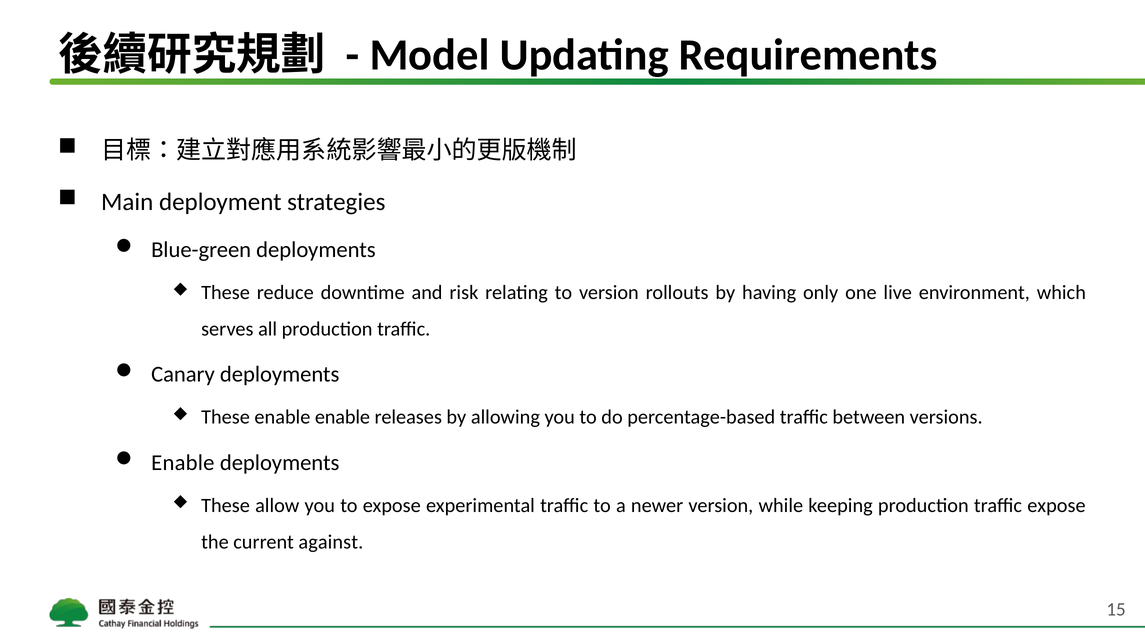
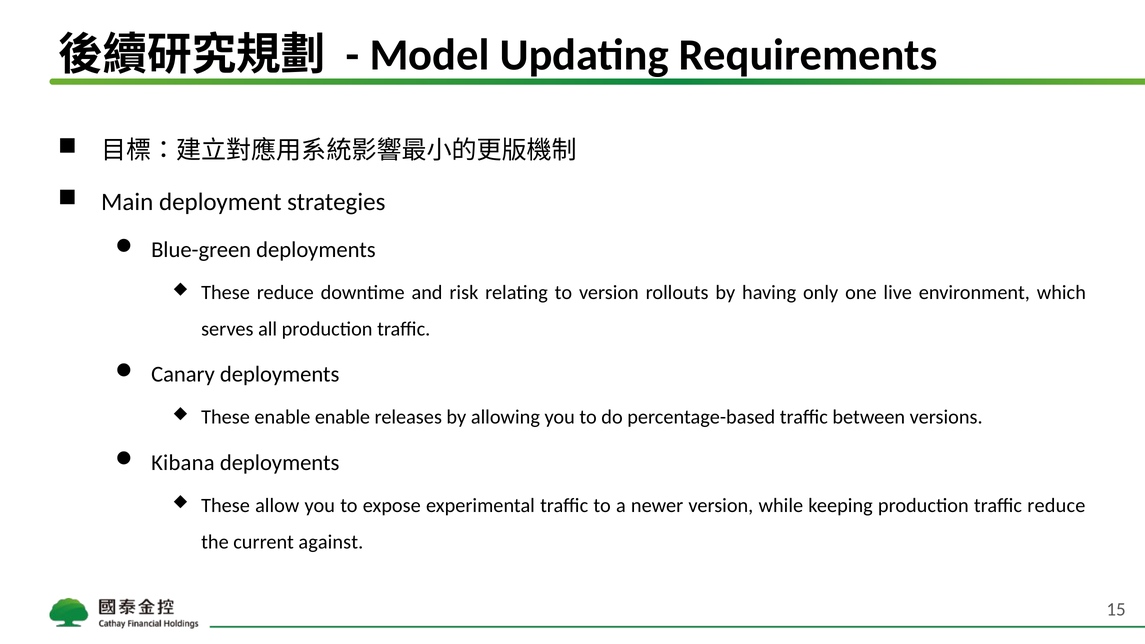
Enable at (183, 463): Enable -> Kibana
traffic expose: expose -> reduce
